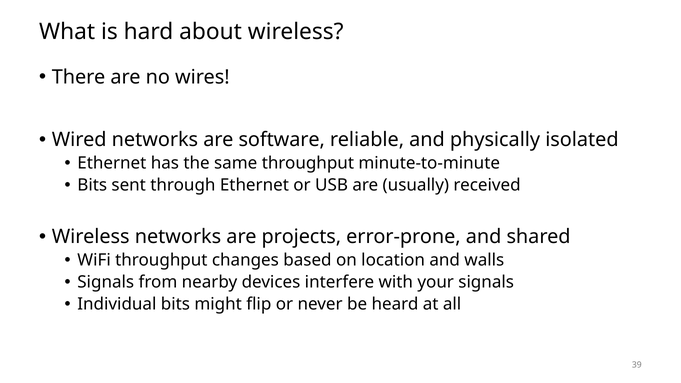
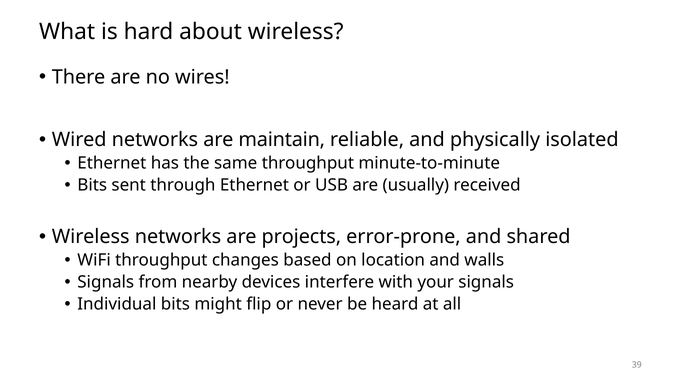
software: software -> maintain
